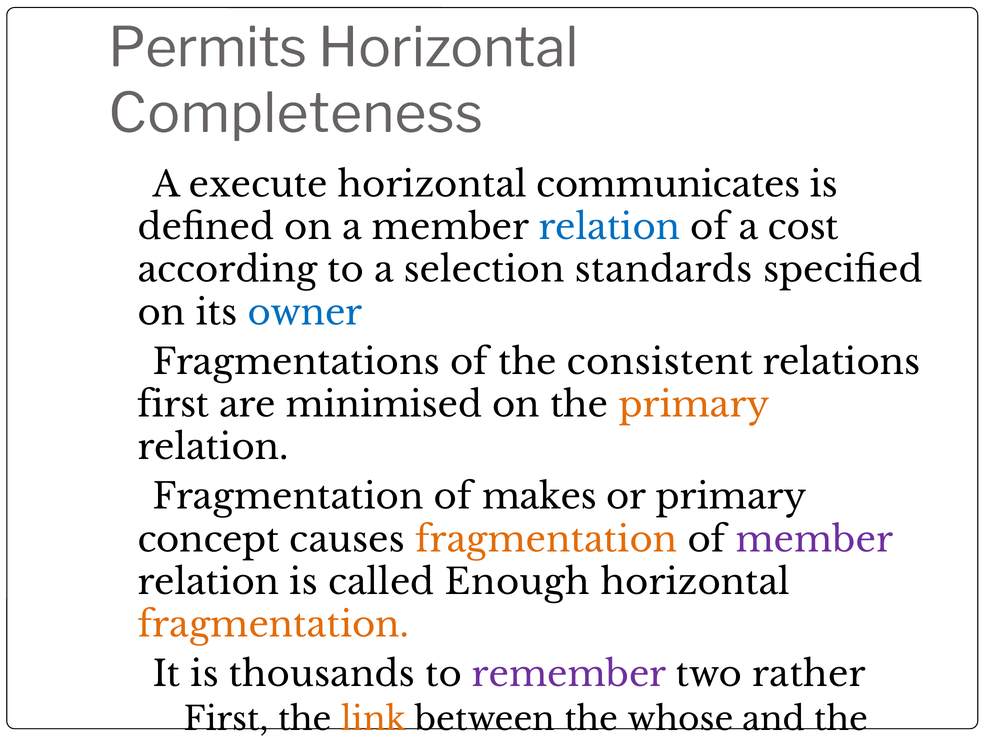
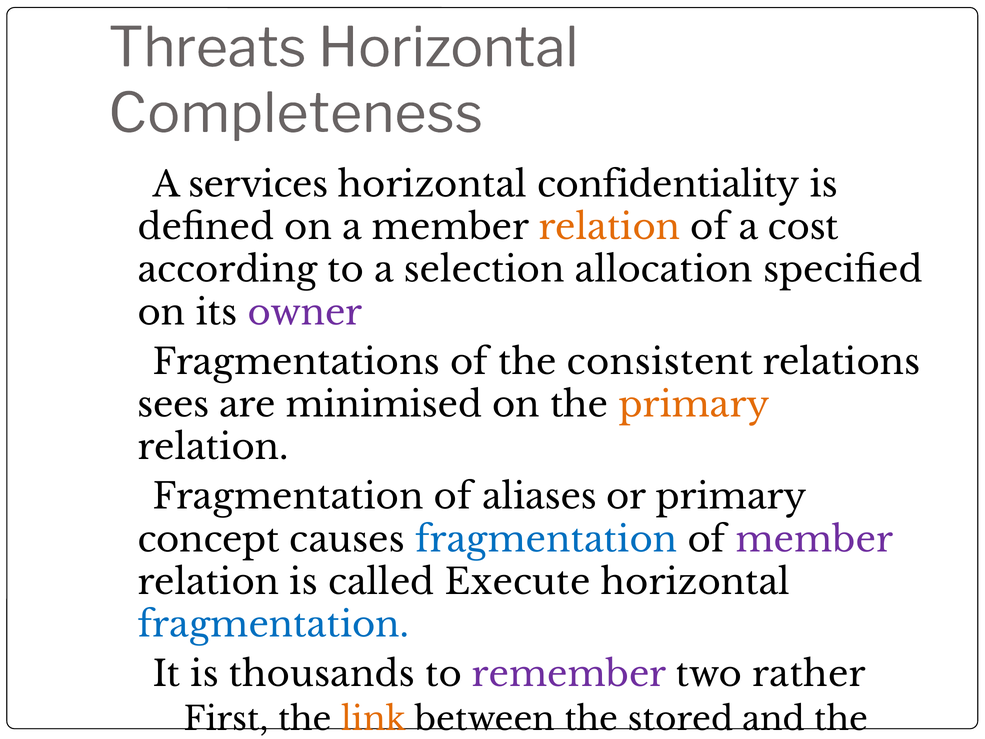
Permits: Permits -> Threats
execute: execute -> services
communicates: communicates -> confidentiality
relation at (609, 227) colour: blue -> orange
standards: standards -> allocation
owner colour: blue -> purple
first: first -> sees
makes: makes -> aliases
fragmentation at (546, 540) colour: orange -> blue
Enough: Enough -> Execute
fragmentation at (274, 625) colour: orange -> blue
whose: whose -> stored
